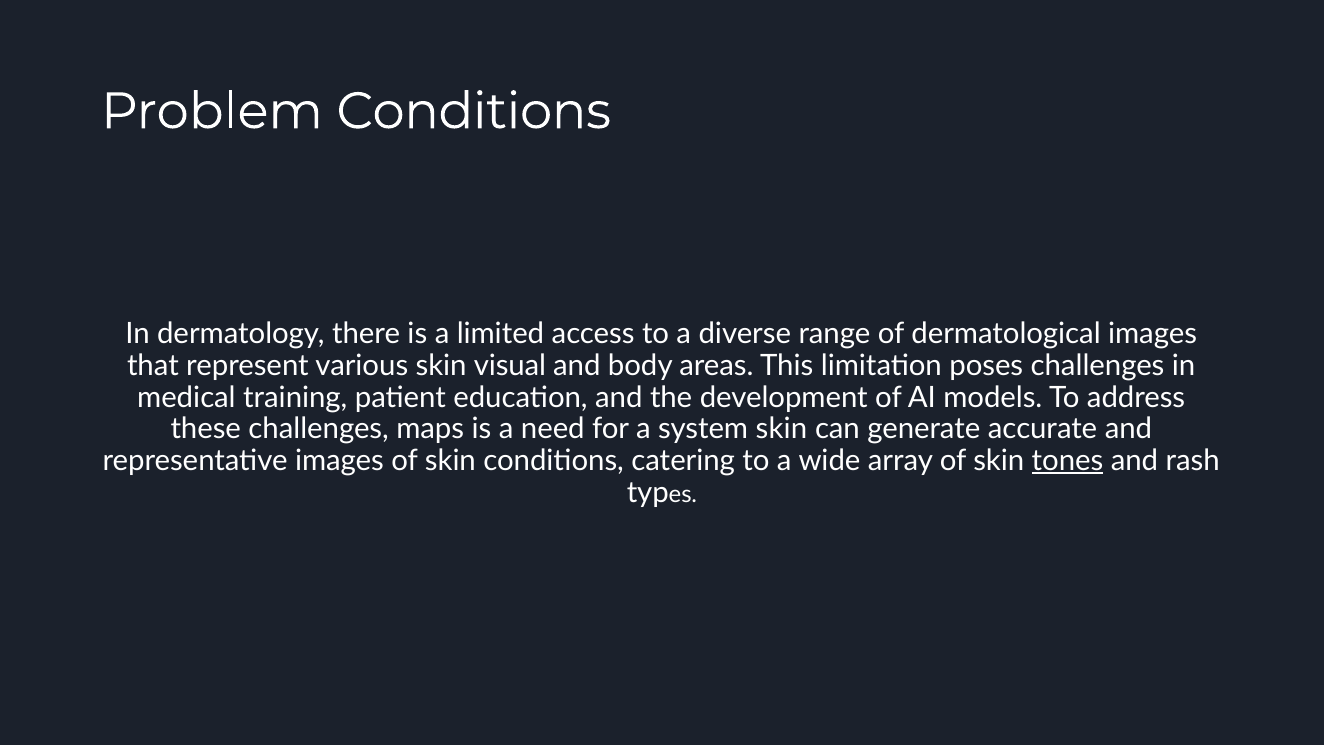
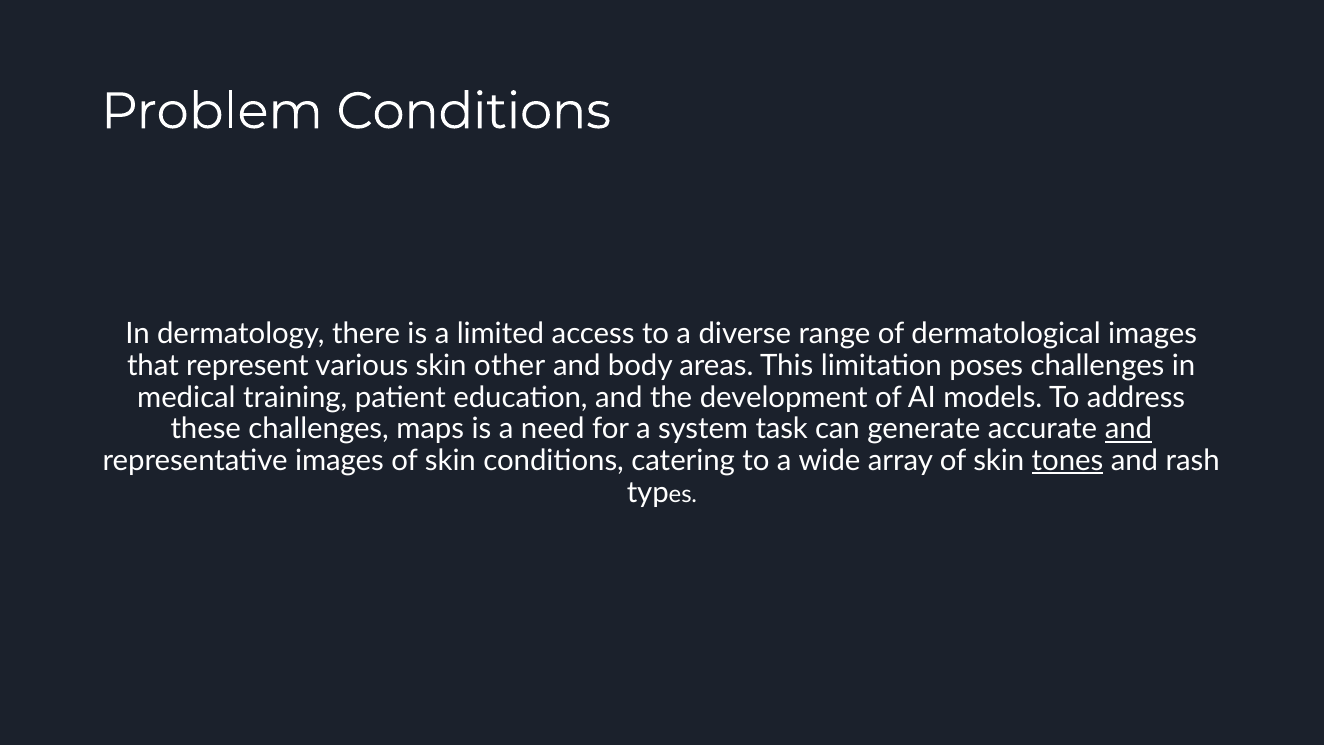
visual: visual -> other
system skin: skin -> task
and at (1129, 429) underline: none -> present
